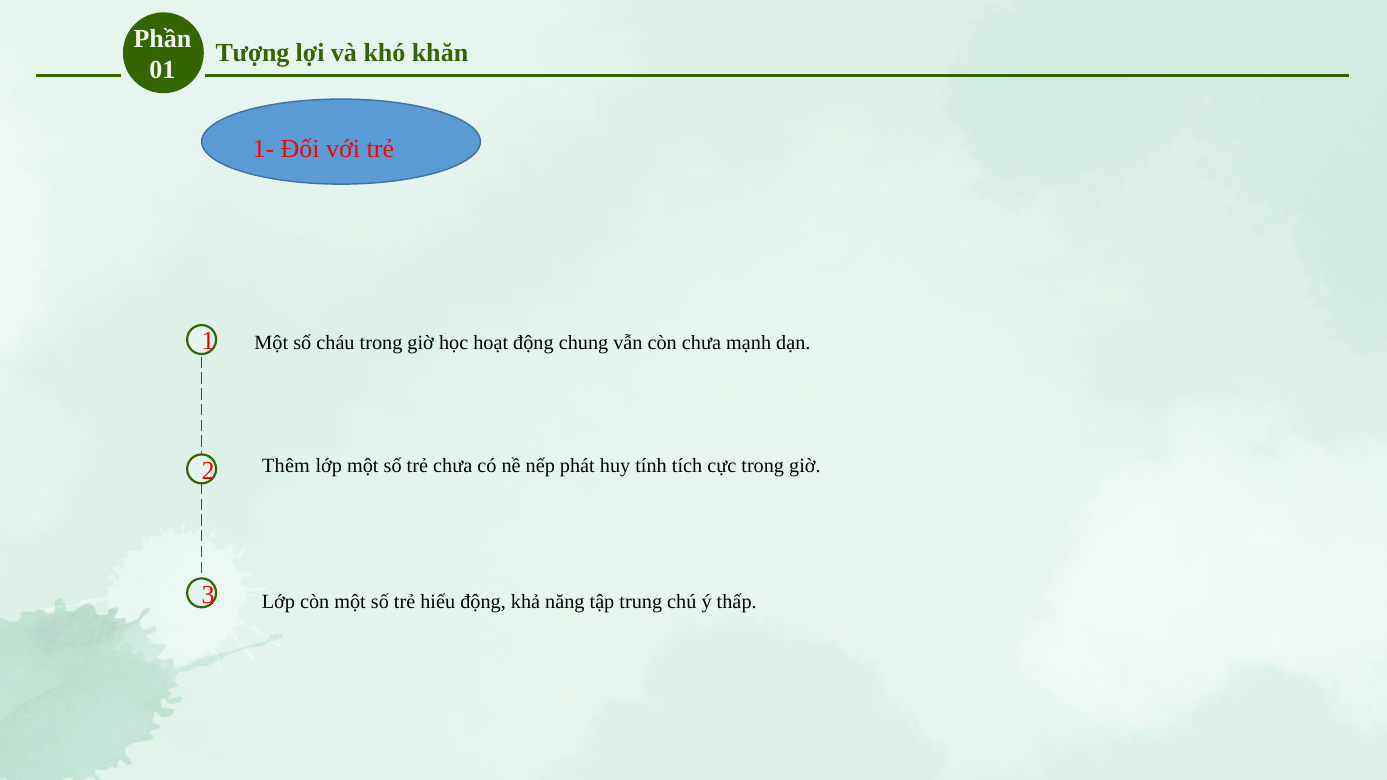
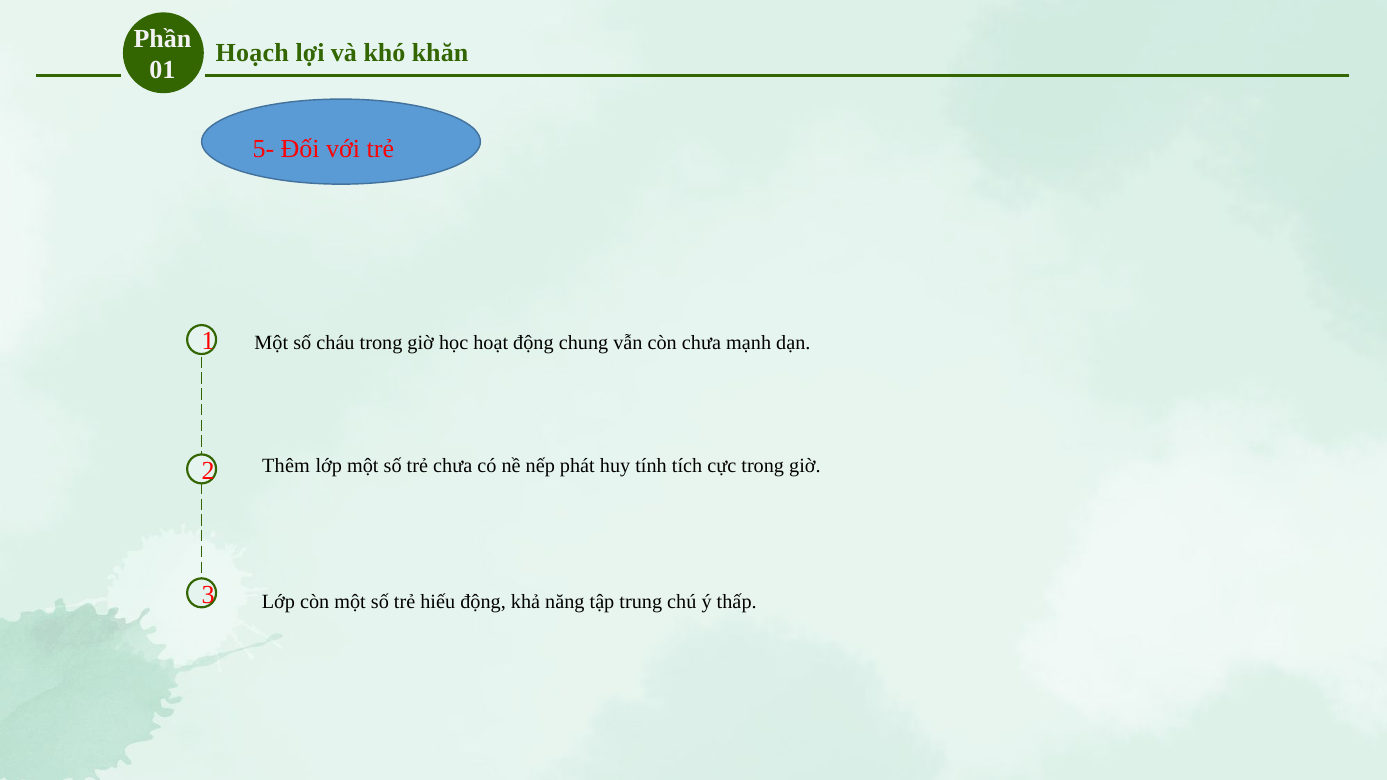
Tượng: Tượng -> Hoạch
1-: 1- -> 5-
